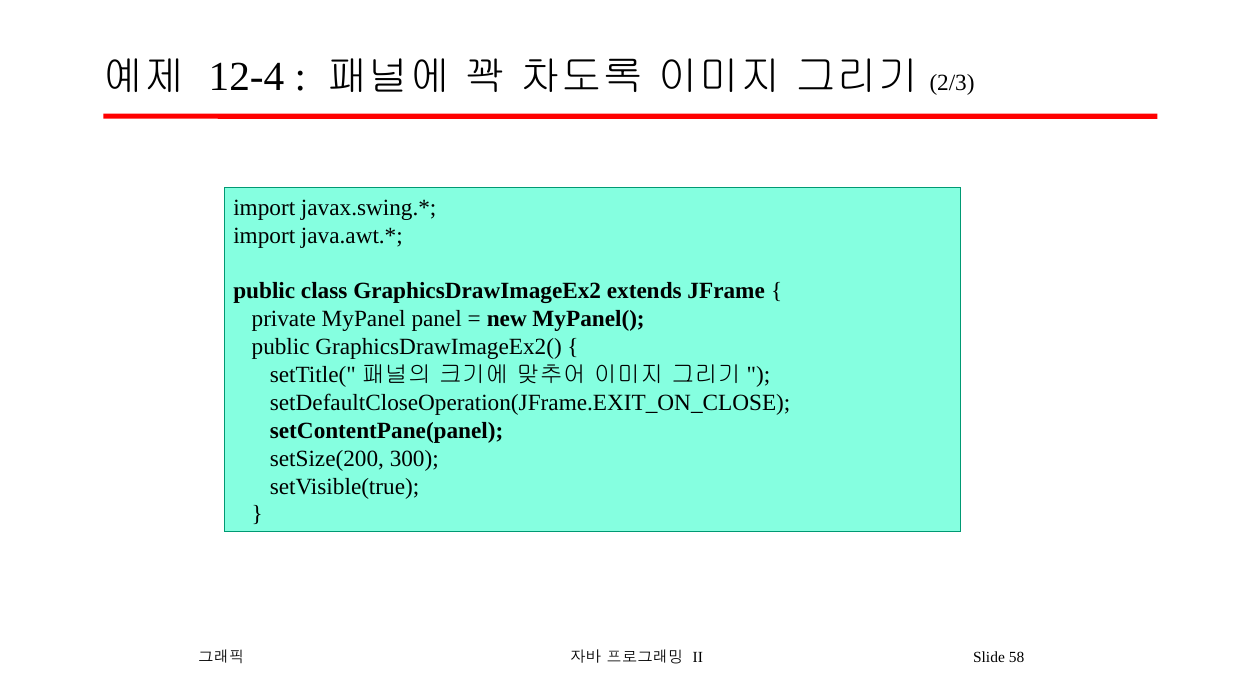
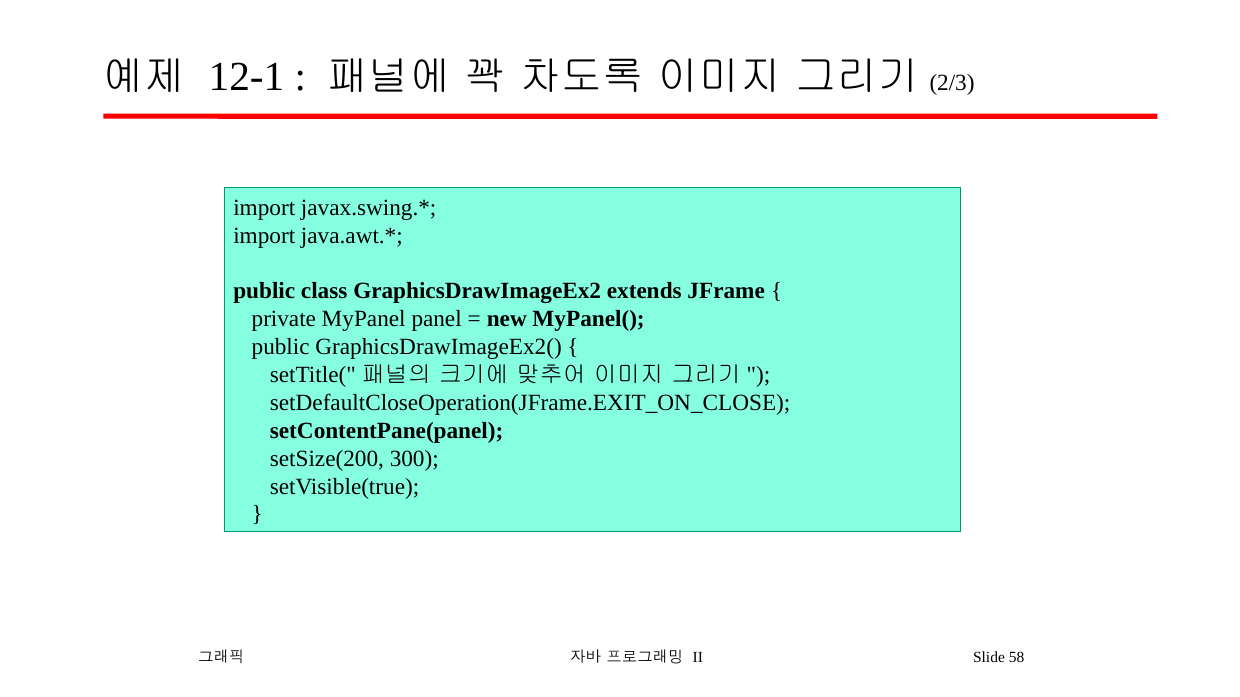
12-4: 12-4 -> 12-1
